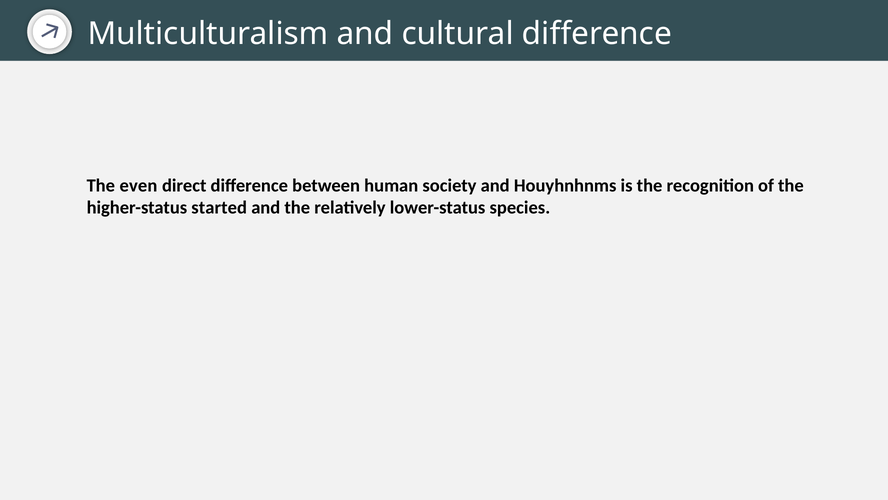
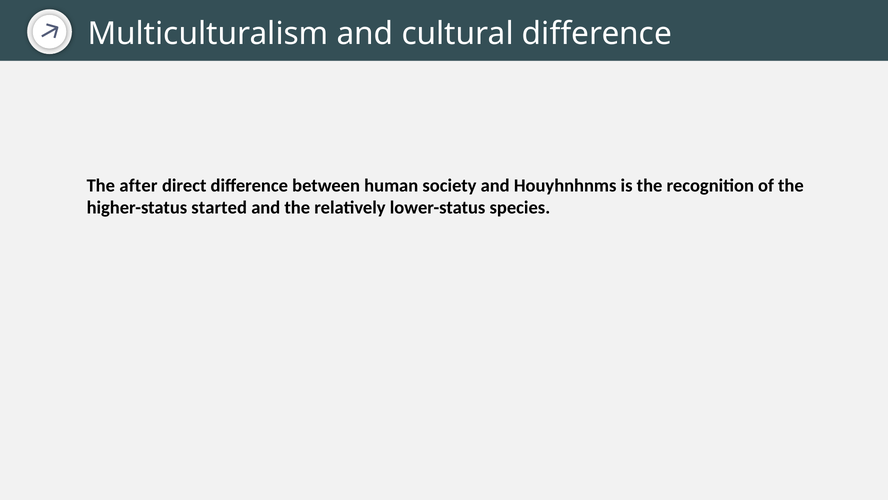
even: even -> after
